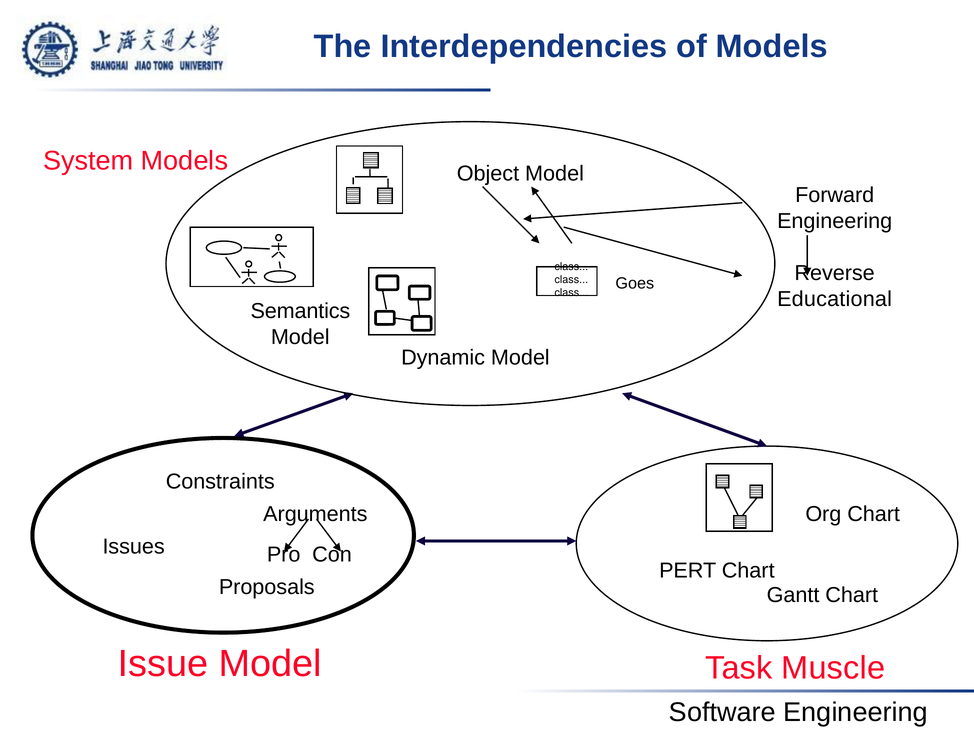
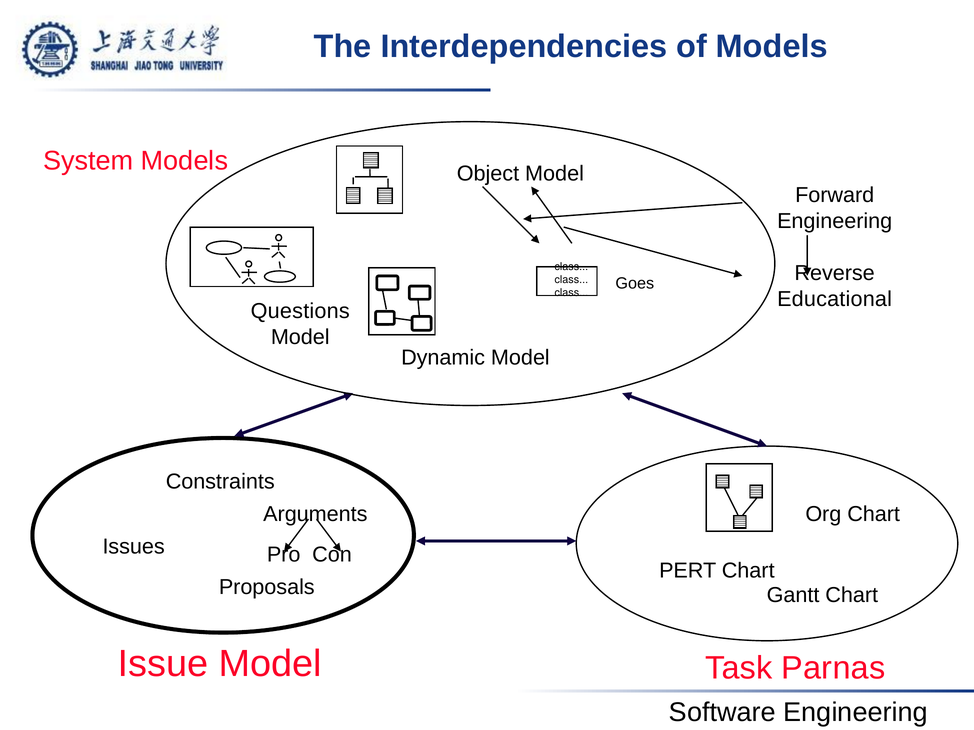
Semantics: Semantics -> Questions
Muscle: Muscle -> Parnas
